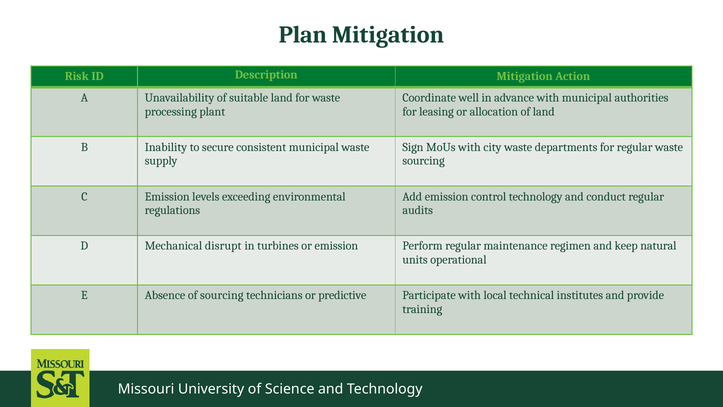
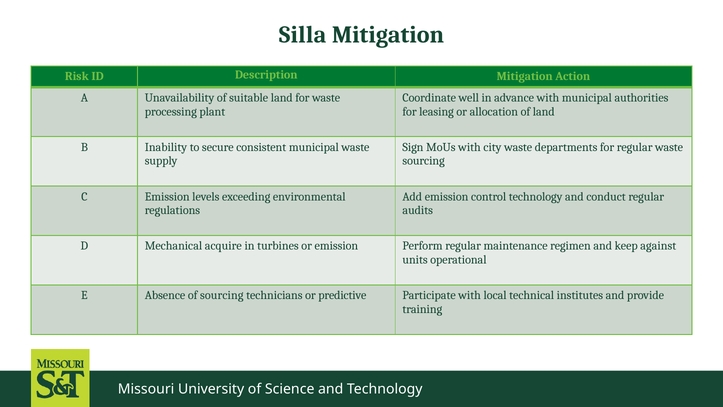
Plan: Plan -> Silla
disrupt: disrupt -> acquire
natural: natural -> against
